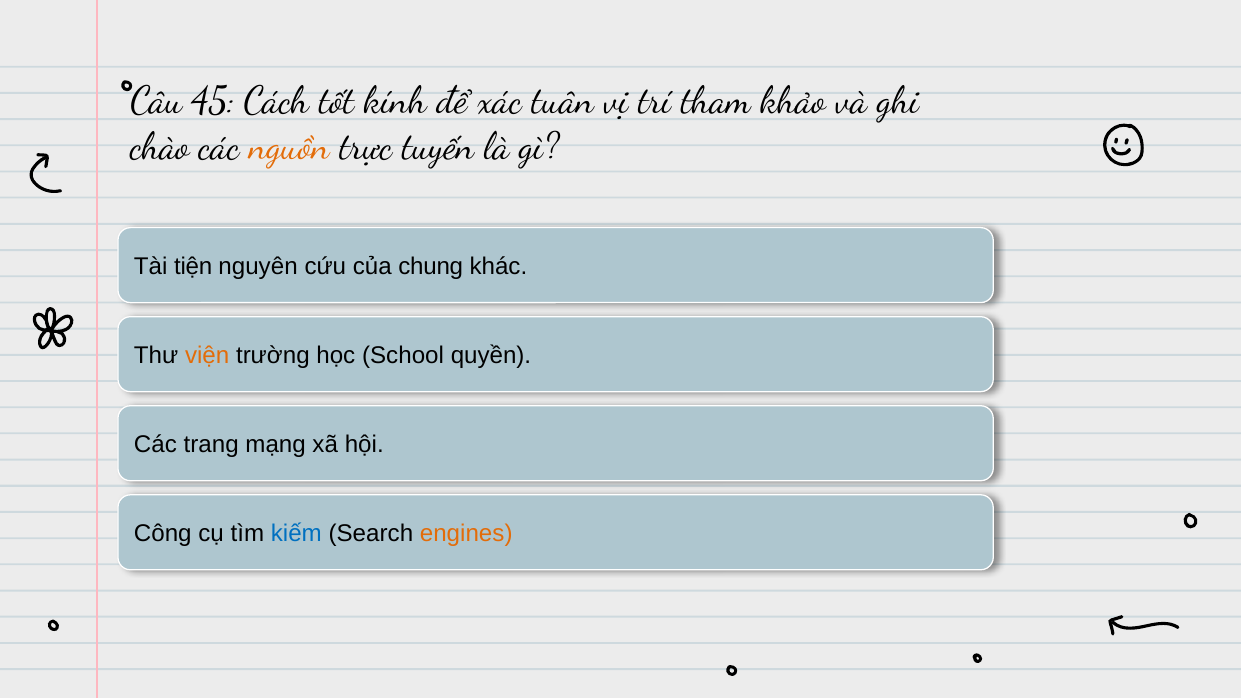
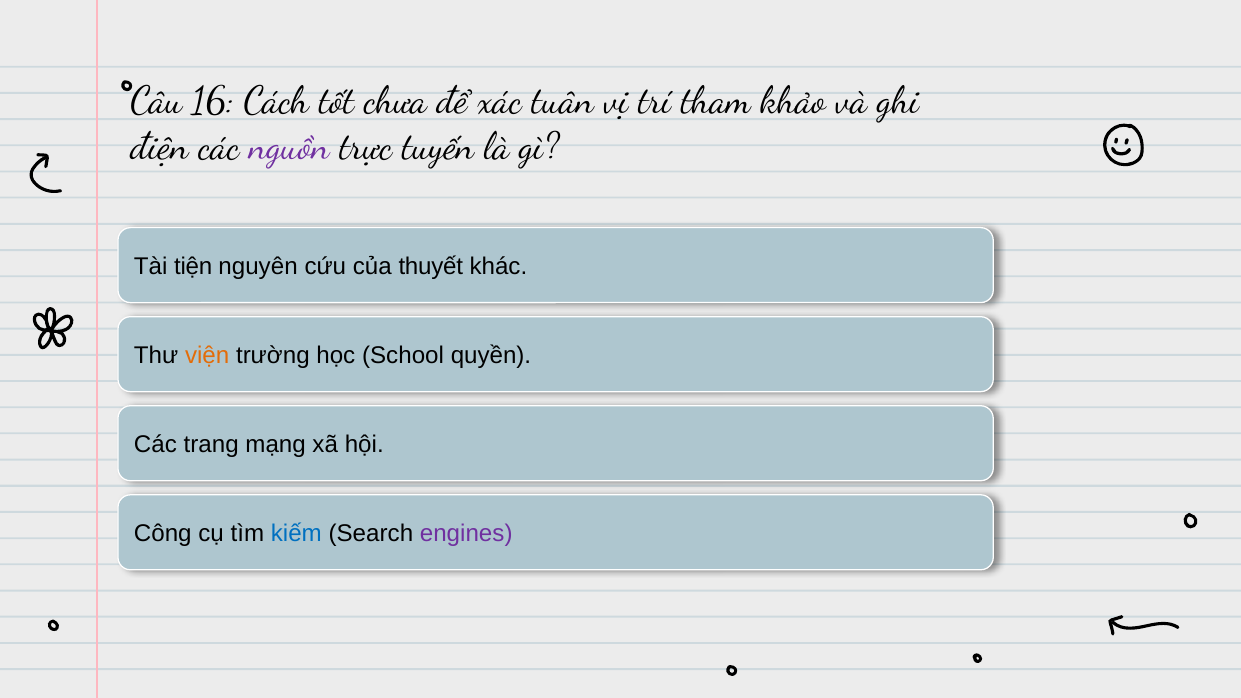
45: 45 -> 16
kính: kính -> chưa
chào: chào -> điện
nguồn colour: orange -> purple
chung: chung -> thuyết
engines colour: orange -> purple
